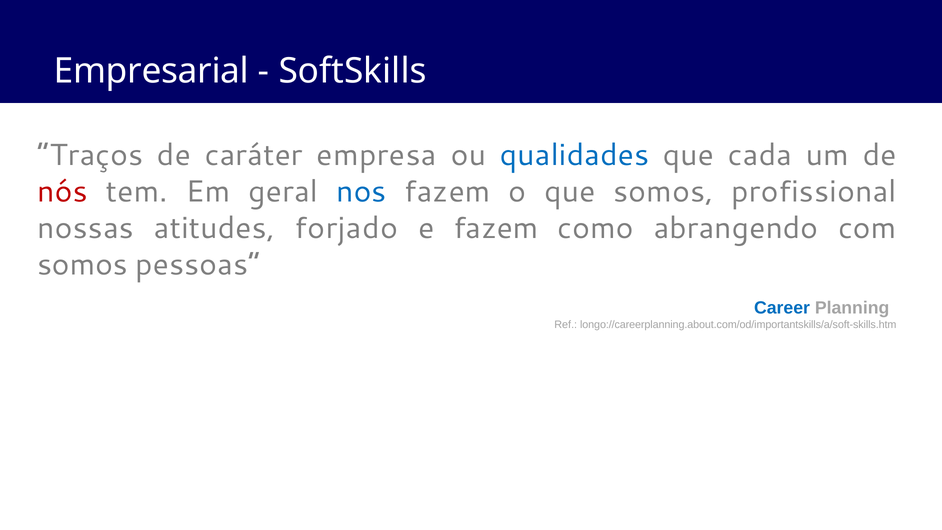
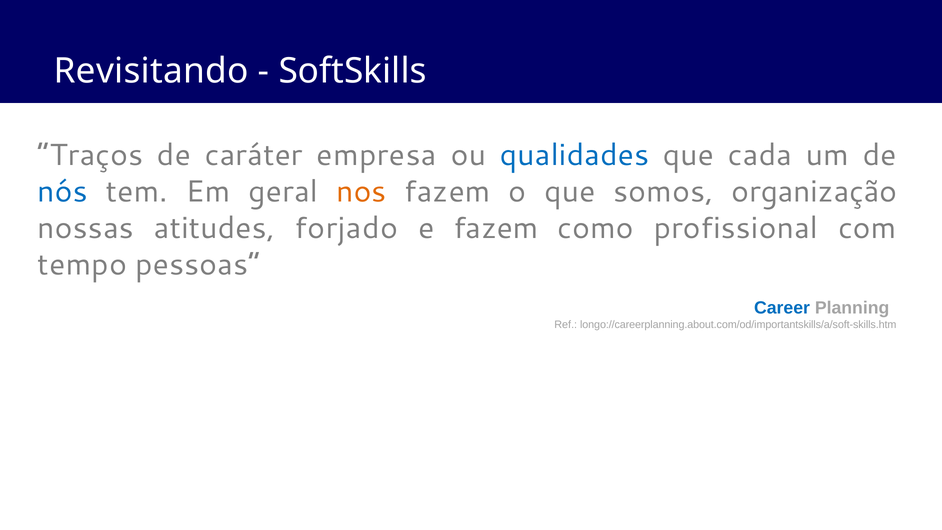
Empresarial: Empresarial -> Revisitando
nós colour: red -> blue
nos colour: blue -> orange
profissional: profissional -> organização
abrangendo: abrangendo -> profissional
somos at (82, 265): somos -> tempo
